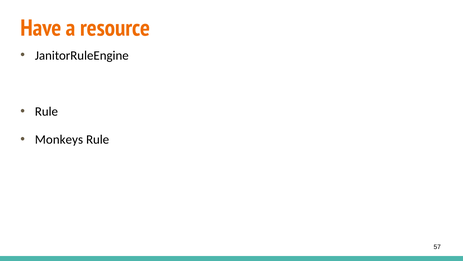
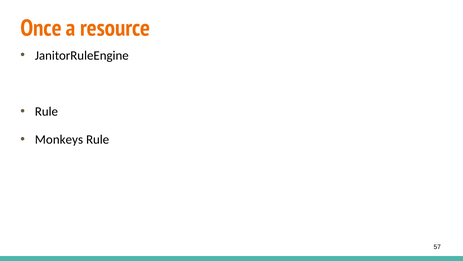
Have: Have -> Once
